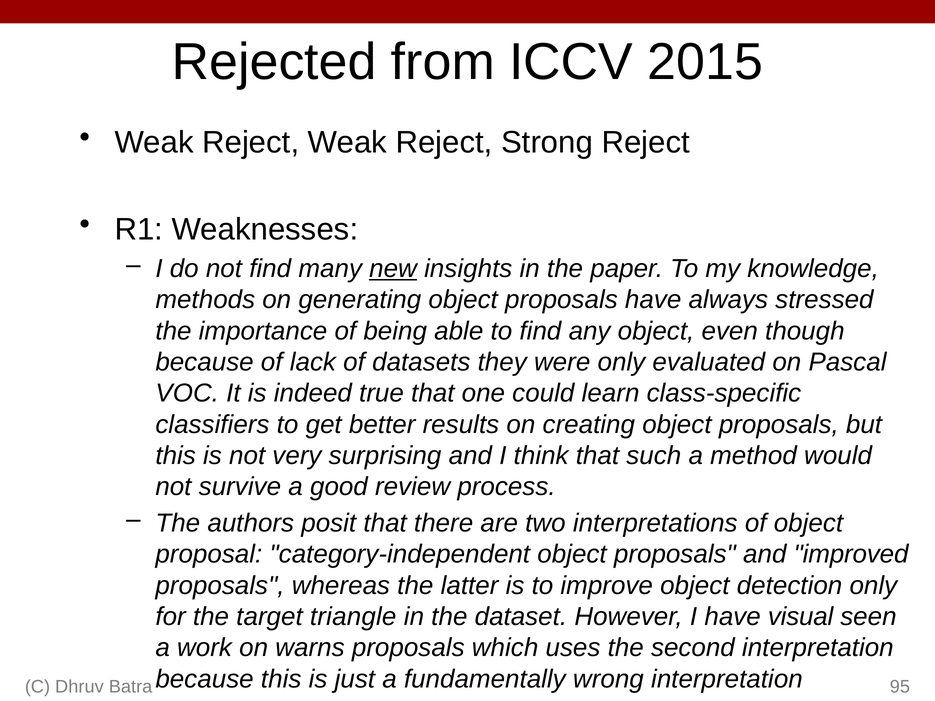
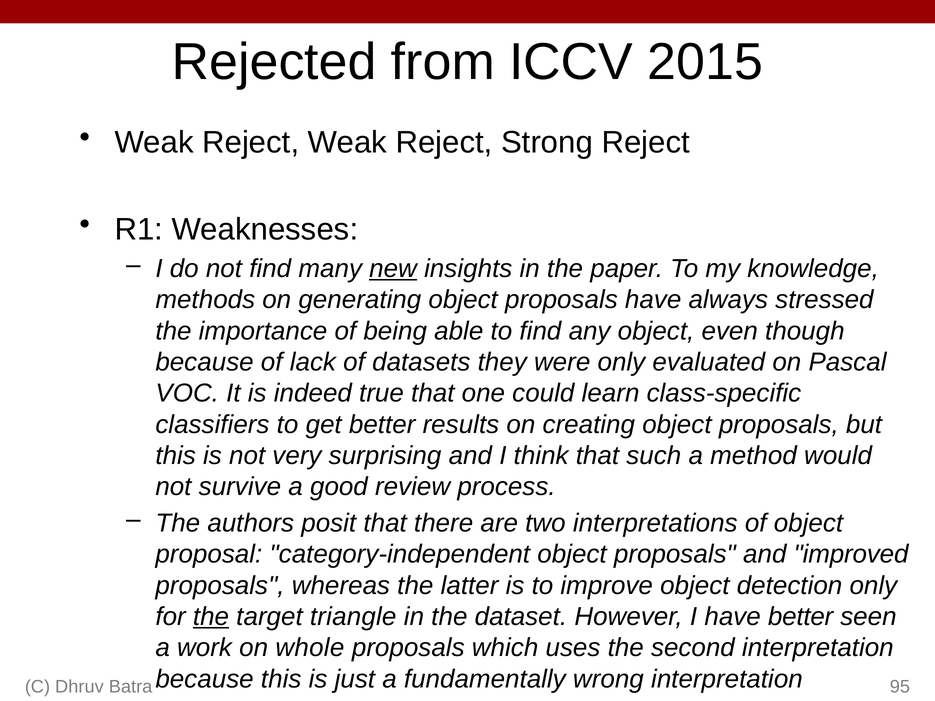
the at (211, 617) underline: none -> present
have visual: visual -> better
warns: warns -> whole
